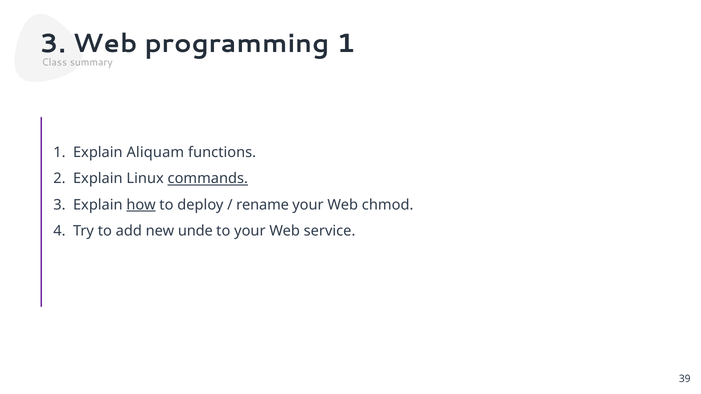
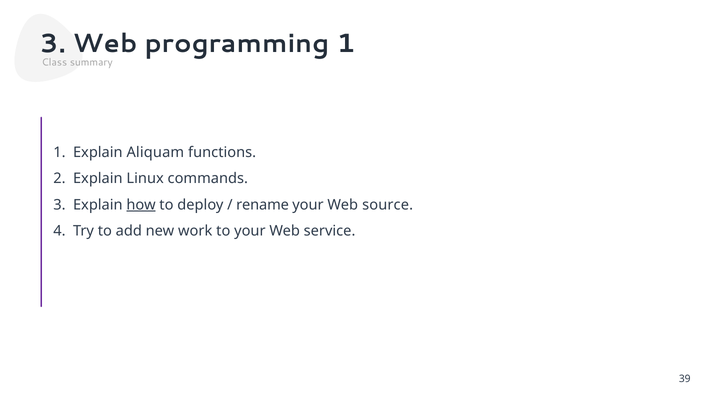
commands underline: present -> none
chmod: chmod -> source
unde: unde -> work
